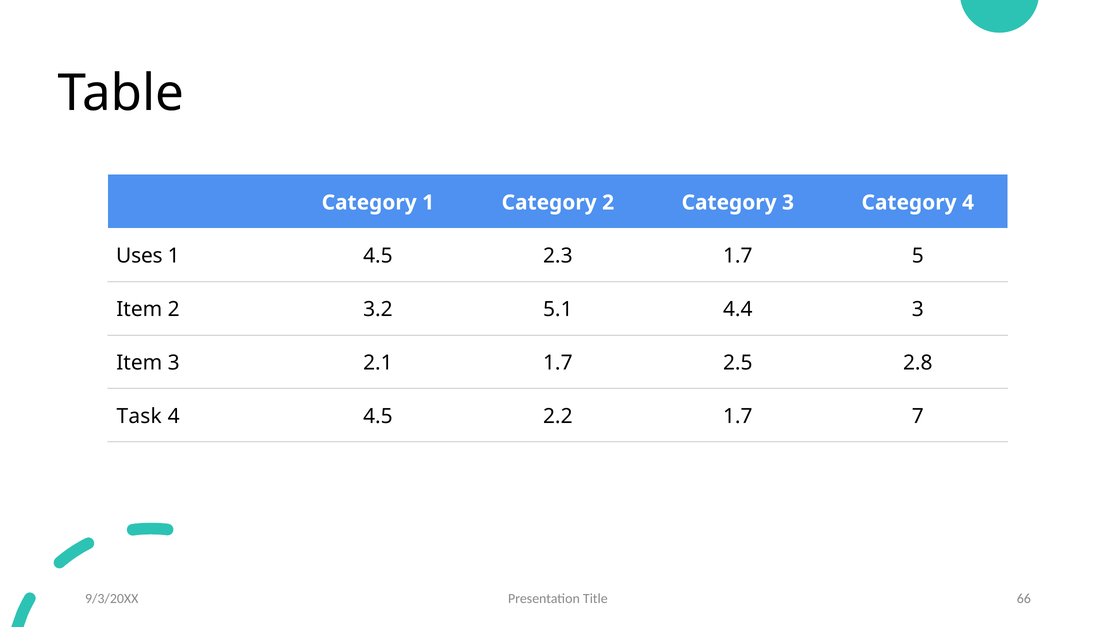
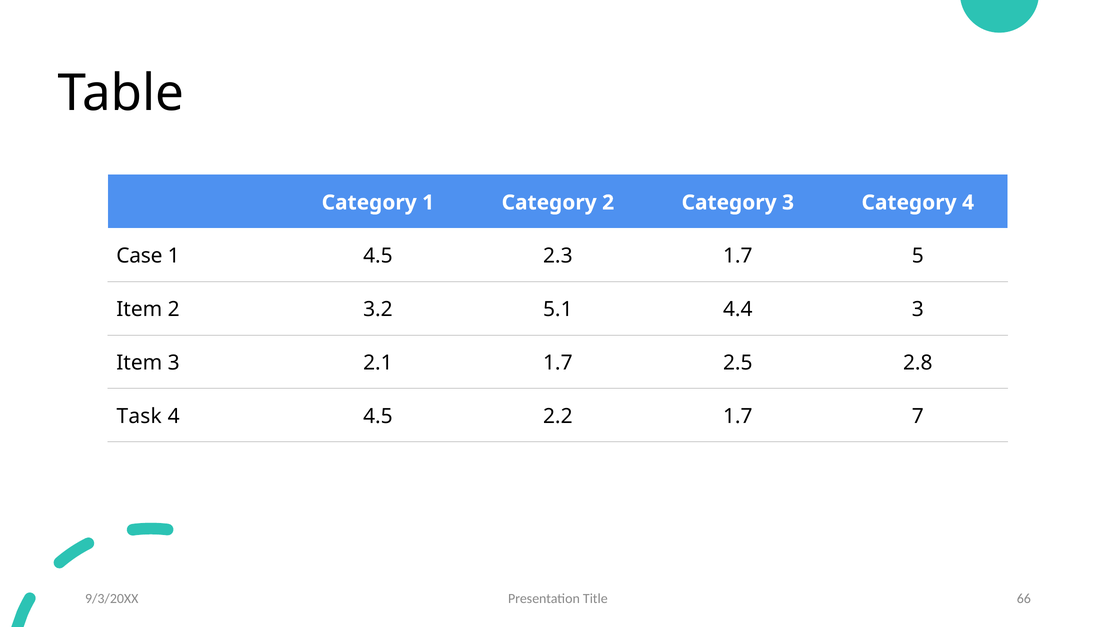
Uses: Uses -> Case
